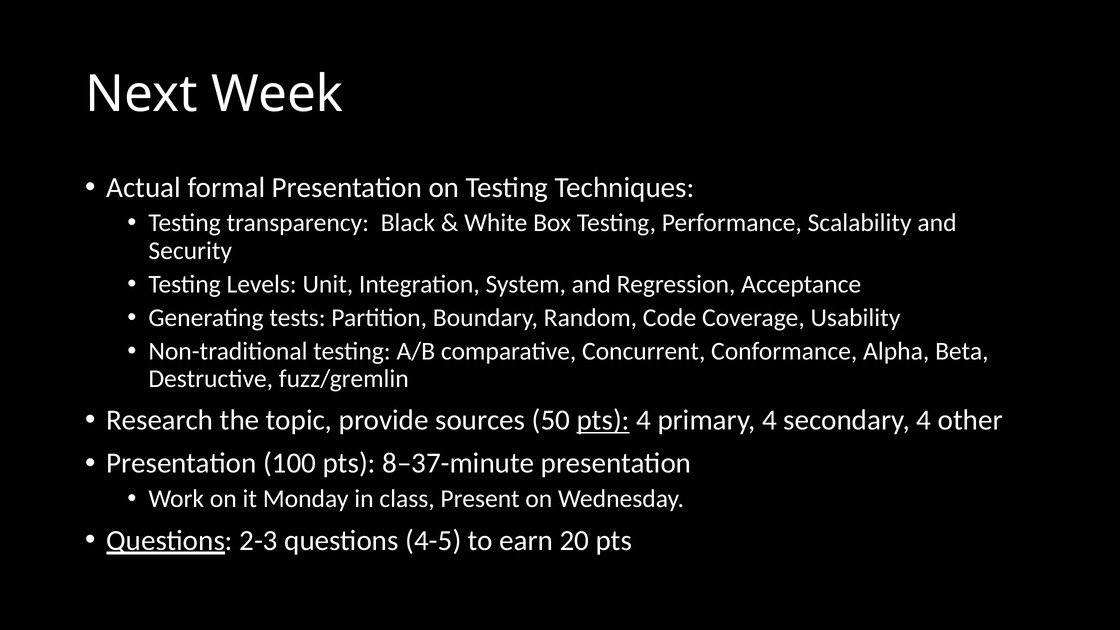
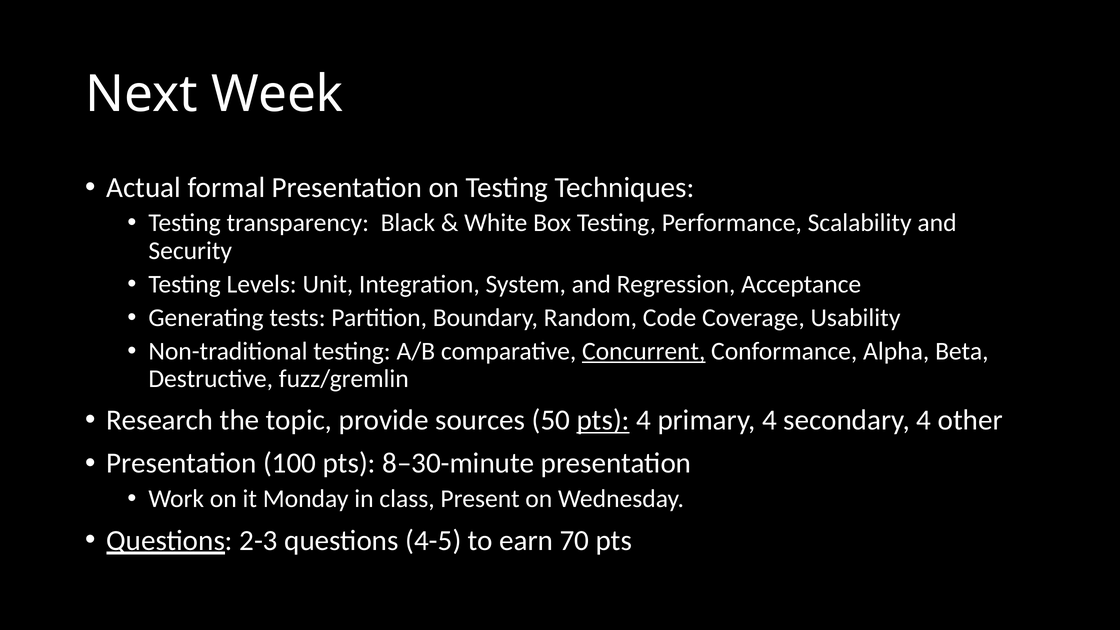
Concurrent underline: none -> present
8–37-minute: 8–37-minute -> 8–30-minute
20: 20 -> 70
